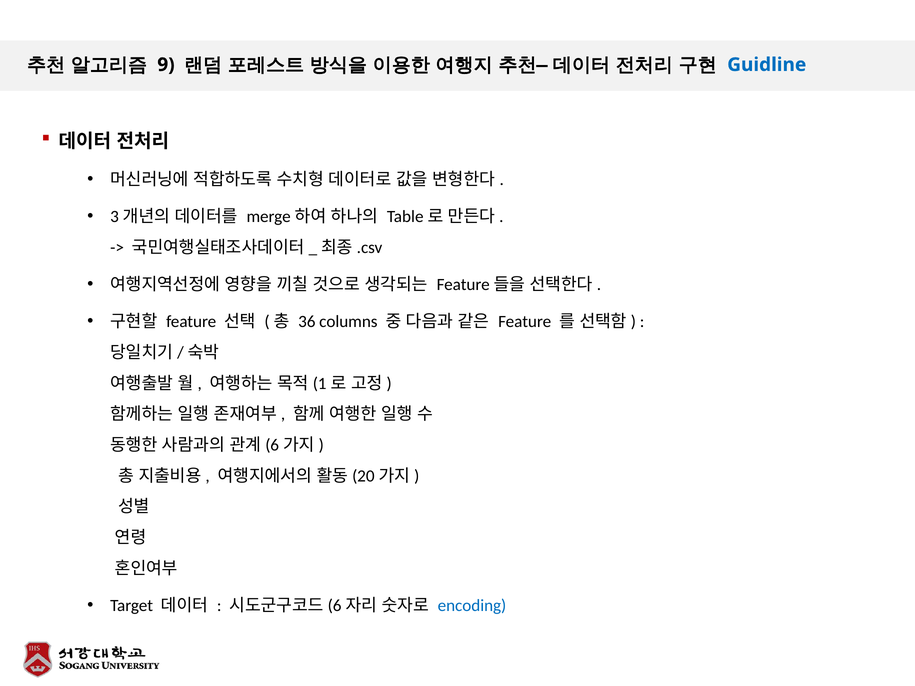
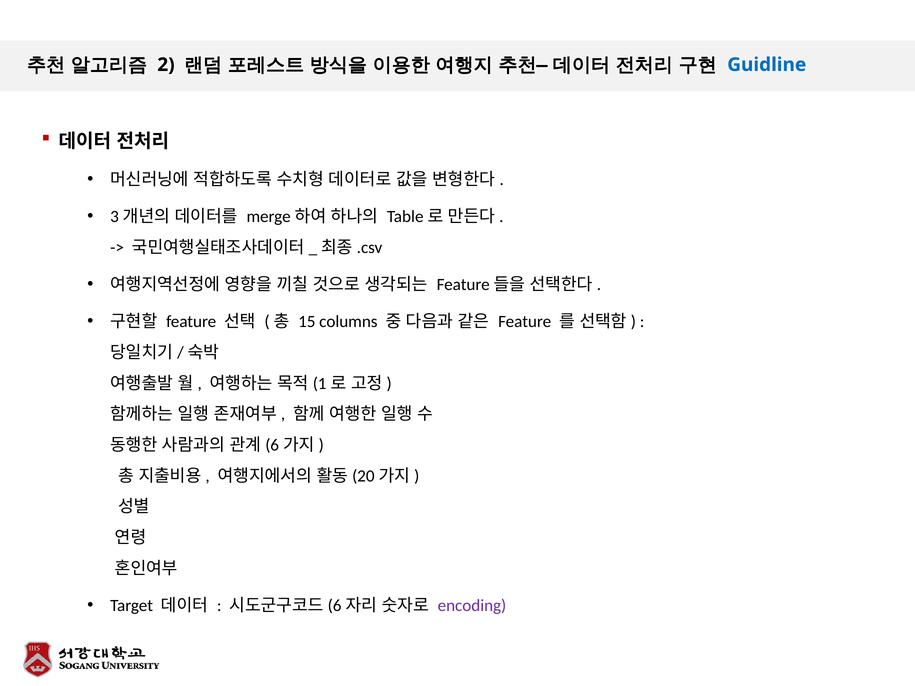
9: 9 -> 2
36: 36 -> 15
encoding colour: blue -> purple
